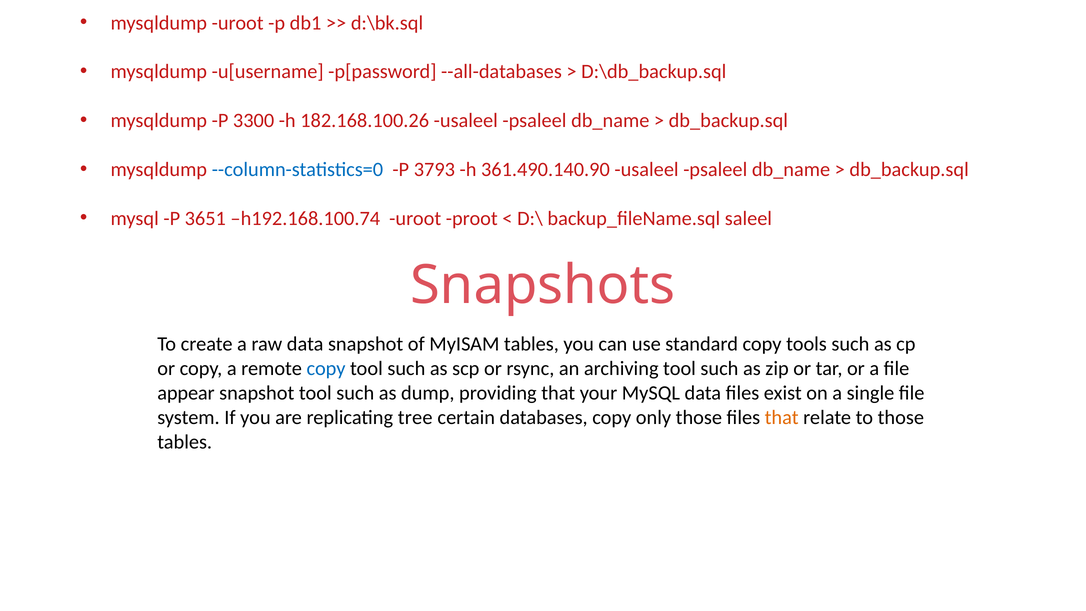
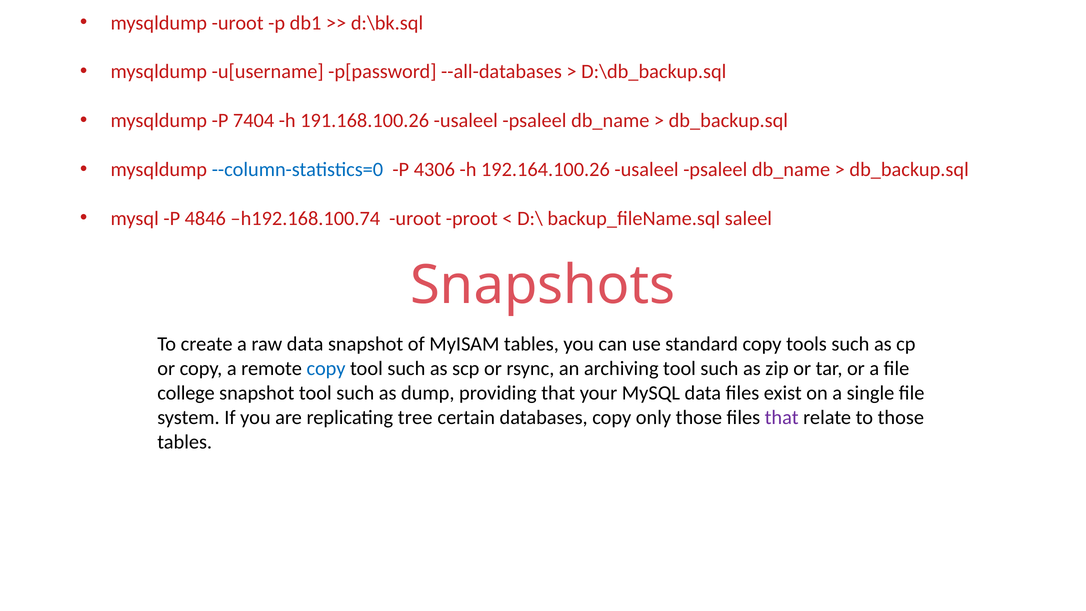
3300: 3300 -> 7404
182.168.100.26: 182.168.100.26 -> 191.168.100.26
3793: 3793 -> 4306
361.490.140.90: 361.490.140.90 -> 192.164.100.26
3651: 3651 -> 4846
appear: appear -> college
that at (782, 418) colour: orange -> purple
